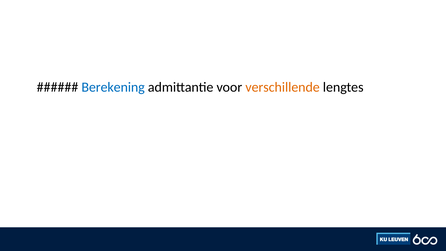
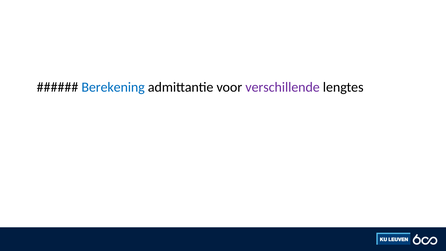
verschillende colour: orange -> purple
